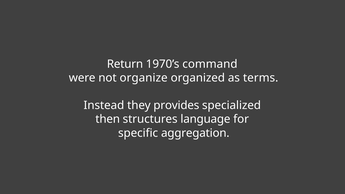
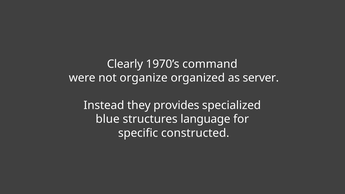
Return: Return -> Clearly
terms: terms -> server
then: then -> blue
aggregation: aggregation -> constructed
